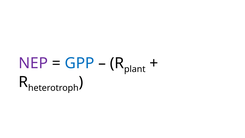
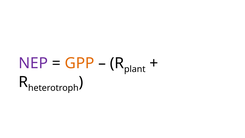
GPP colour: blue -> orange
